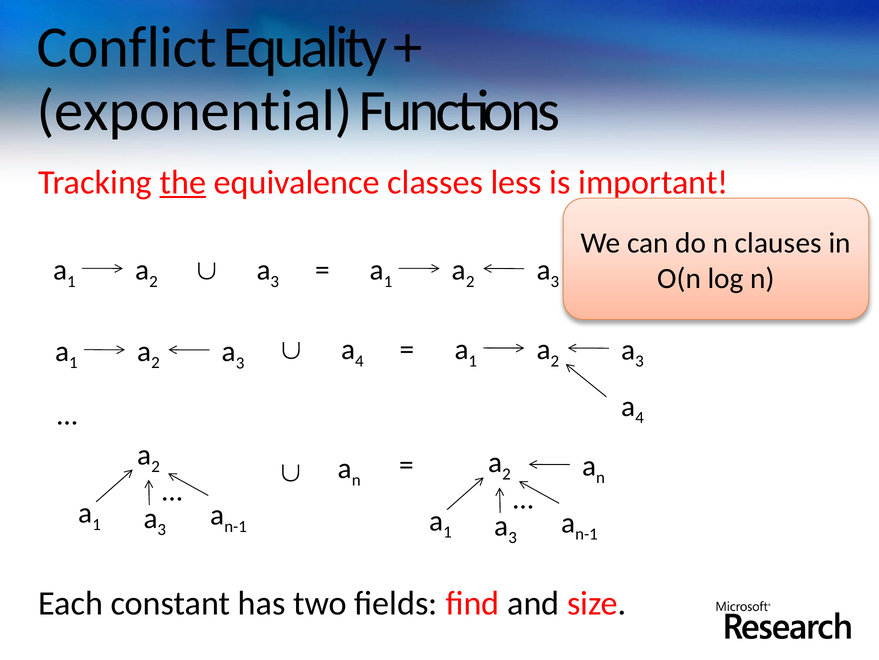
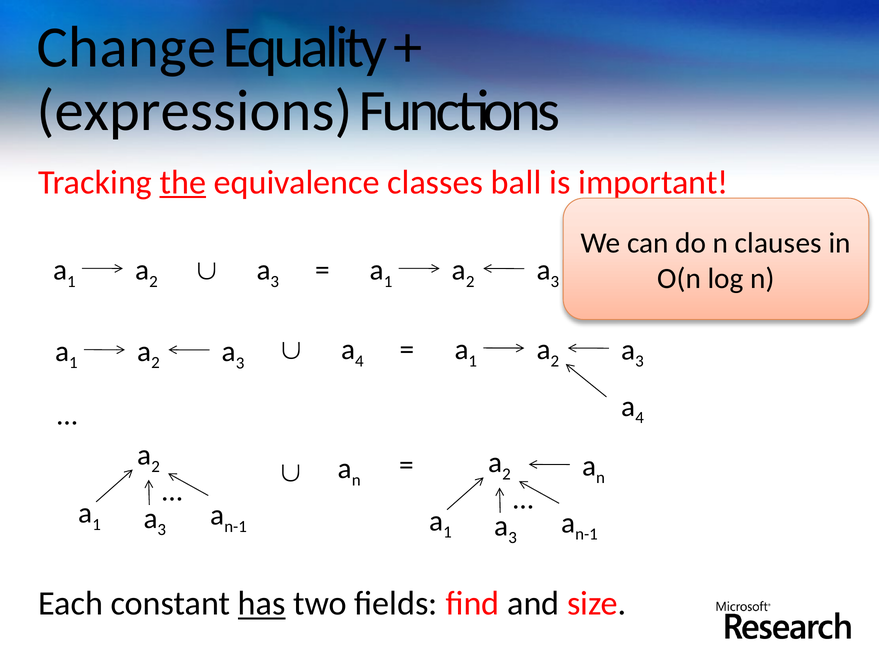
Conflict: Conflict -> Change
exponential: exponential -> expressions
less: less -> ball
has underline: none -> present
